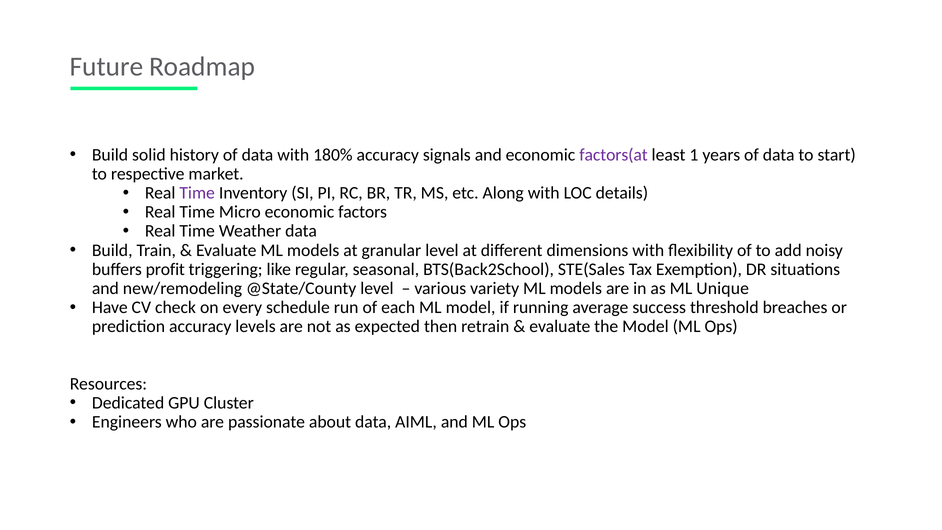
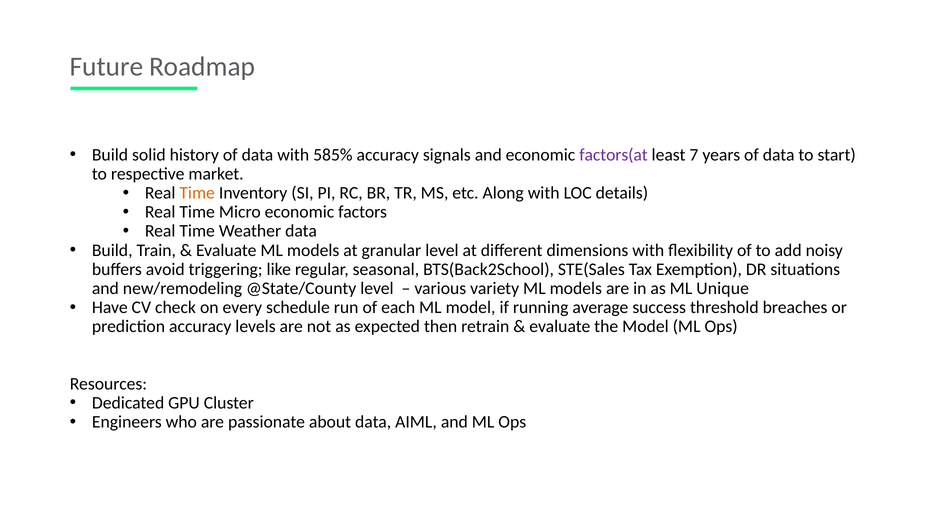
180%: 180% -> 585%
1: 1 -> 7
Time at (197, 193) colour: purple -> orange
profit: profit -> avoid
